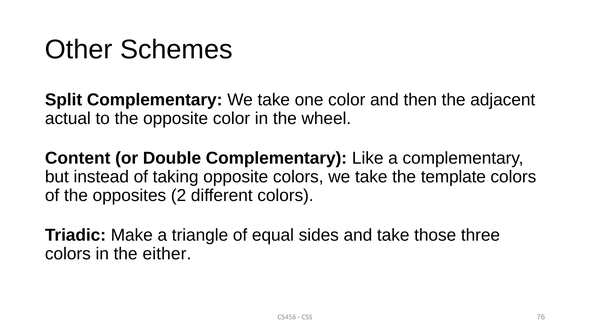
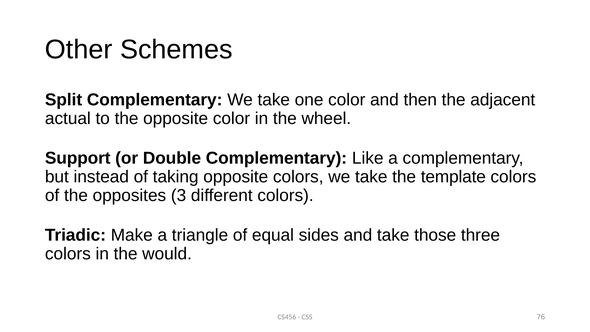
Content: Content -> Support
2: 2 -> 3
either: either -> would
